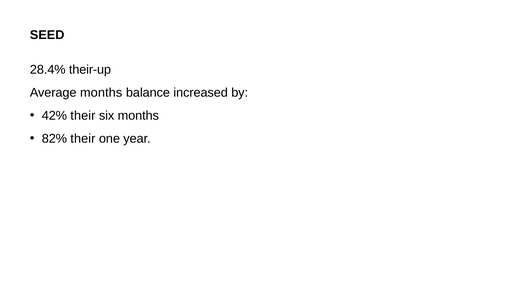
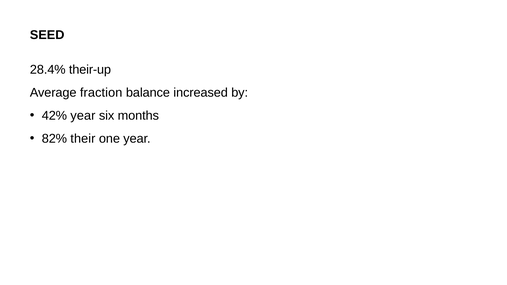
Average months: months -> fraction
42% their: their -> year
